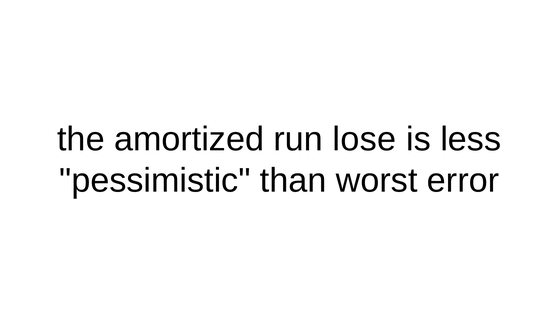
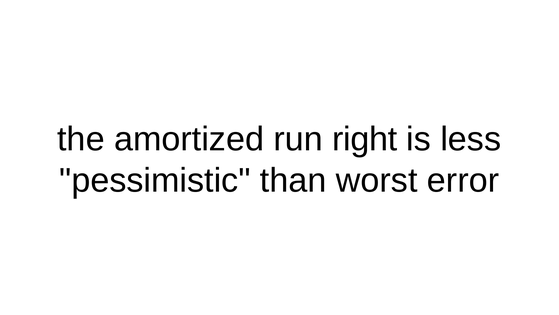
lose: lose -> right
